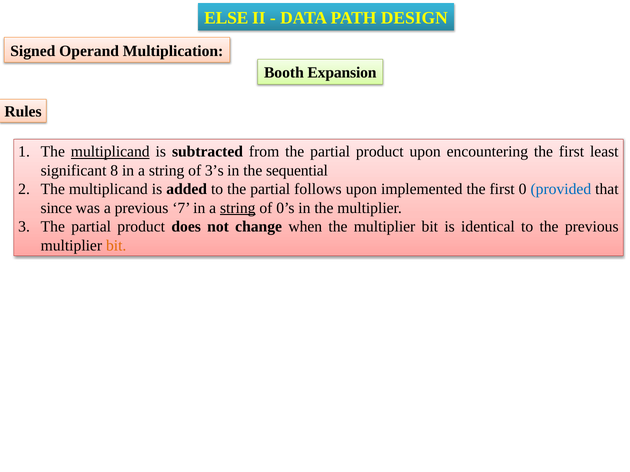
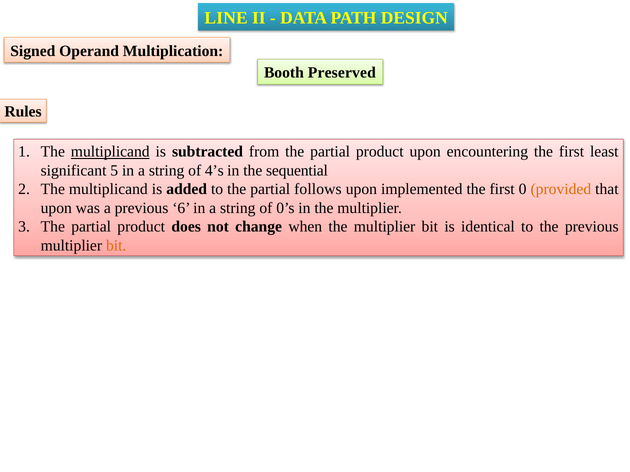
ELSE: ELSE -> LINE
Expansion: Expansion -> Preserved
8: 8 -> 5
3’s: 3’s -> 4’s
provided colour: blue -> orange
since at (56, 208): since -> upon
7: 7 -> 6
string at (238, 208) underline: present -> none
